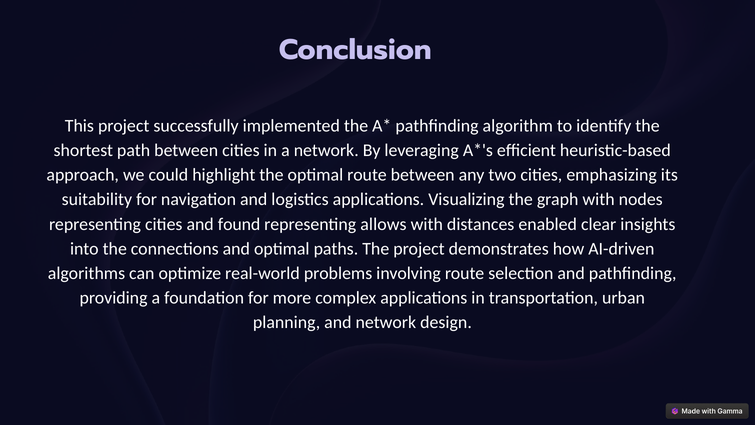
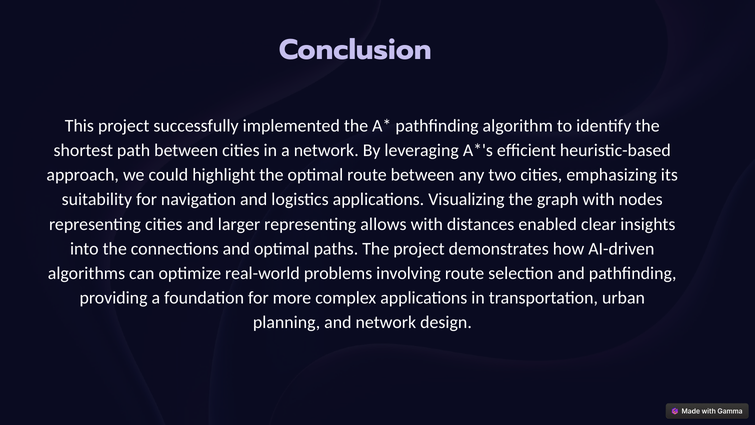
found: found -> larger
